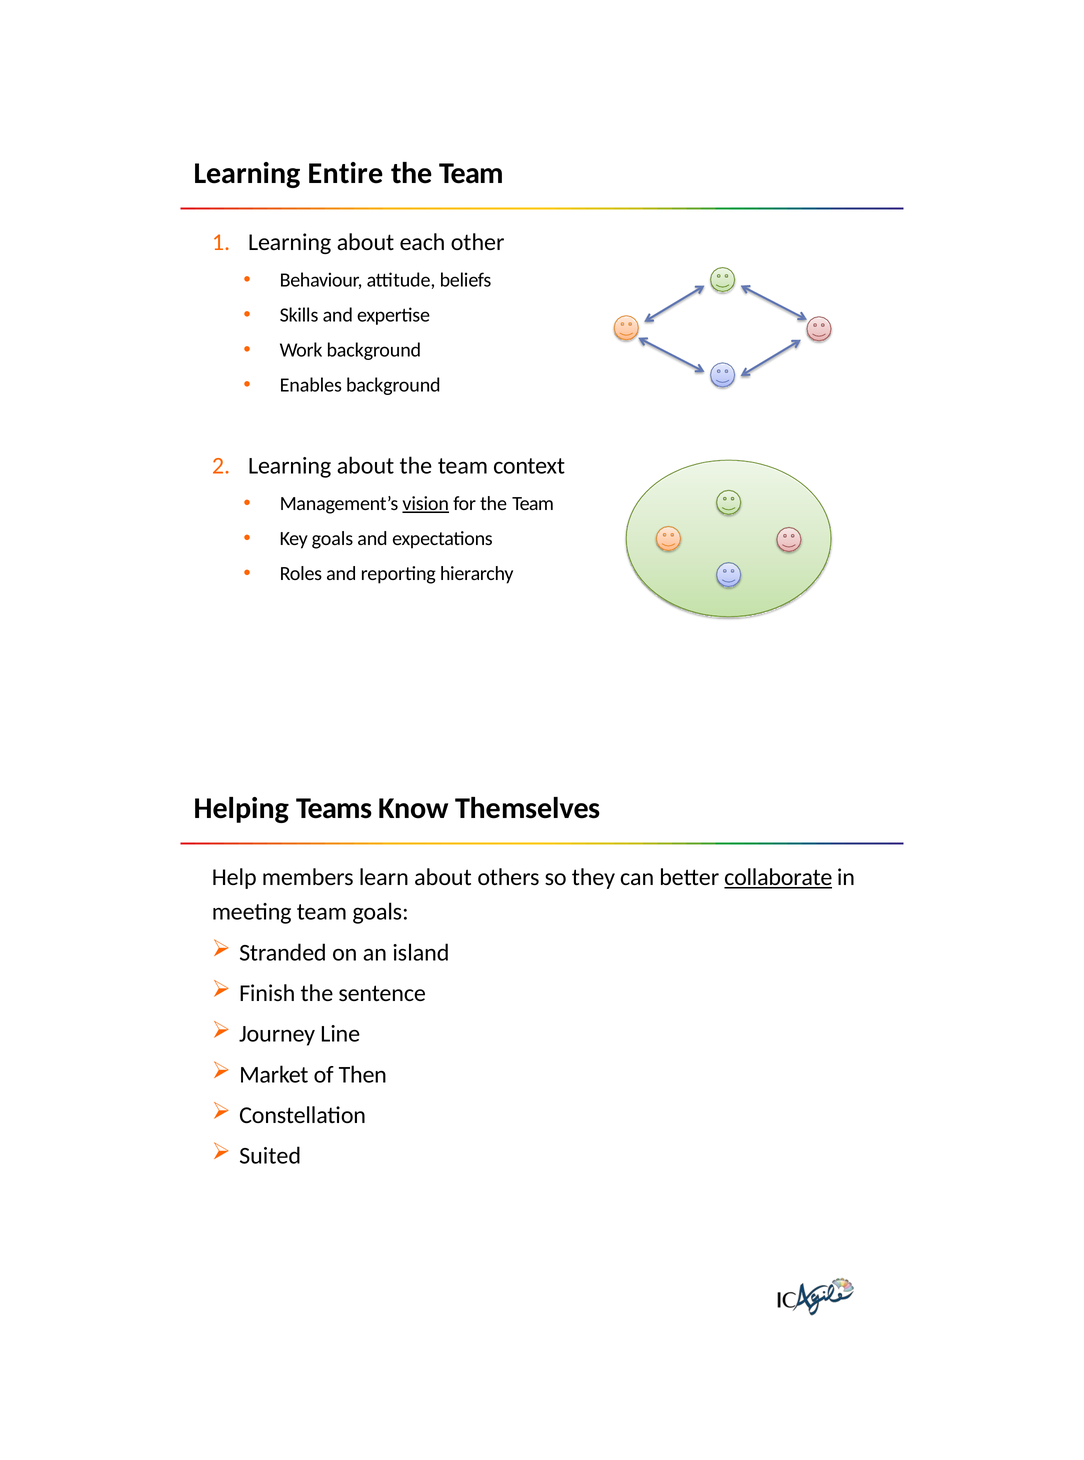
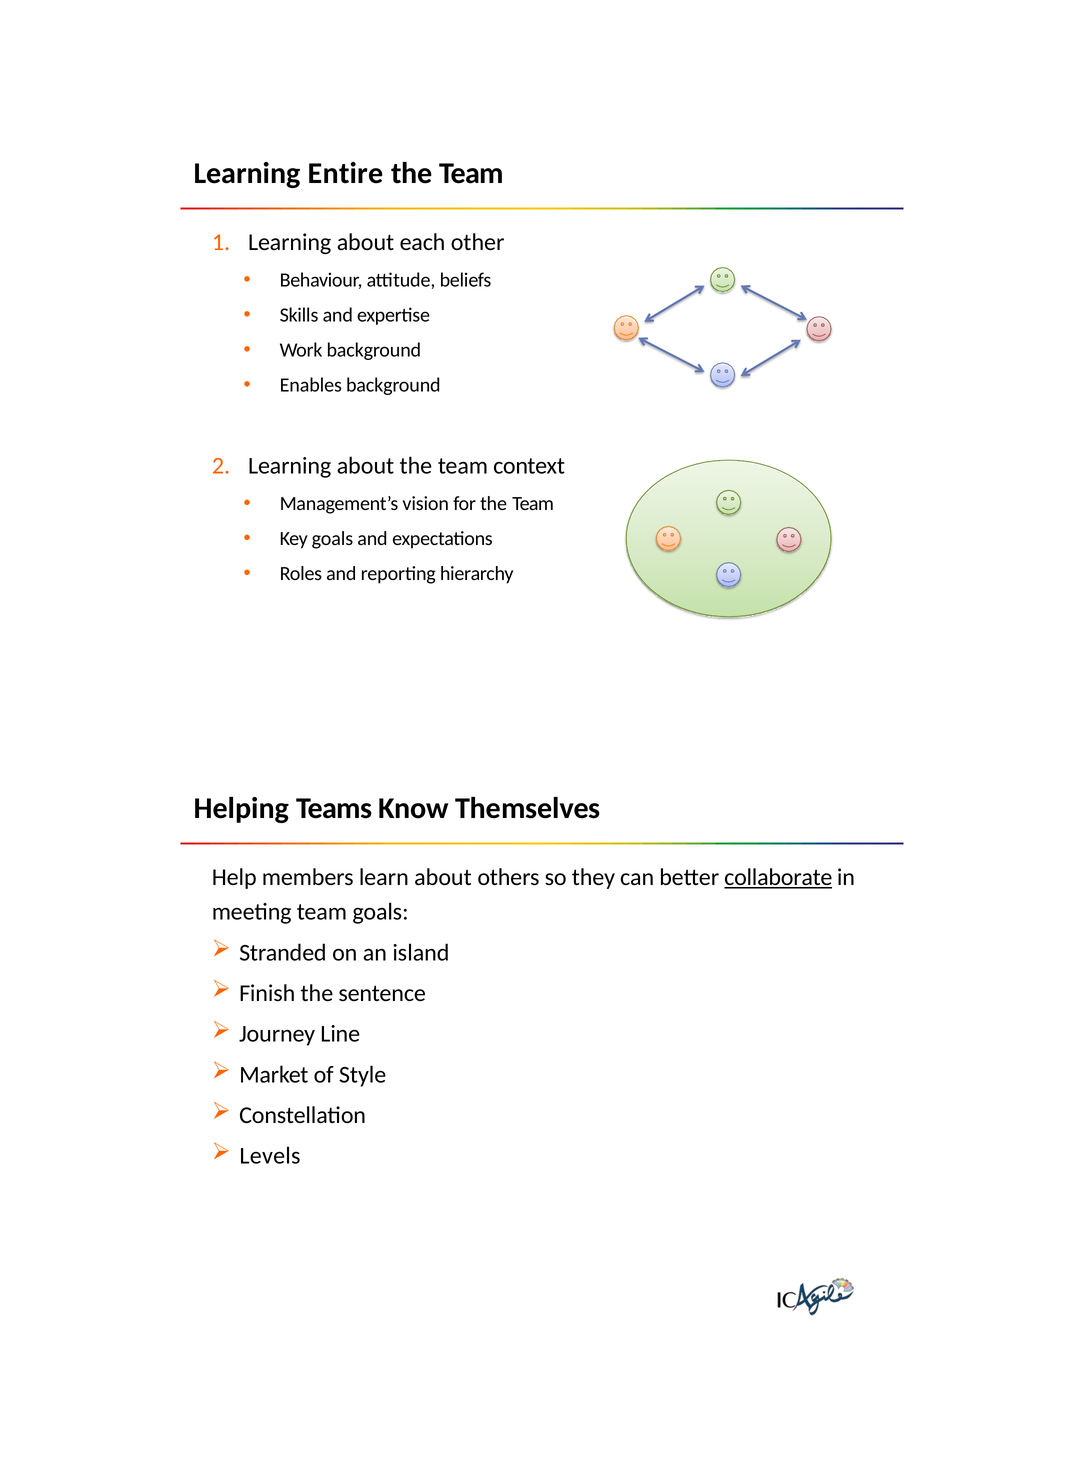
vision underline: present -> none
Then: Then -> Style
Suited: Suited -> Levels
